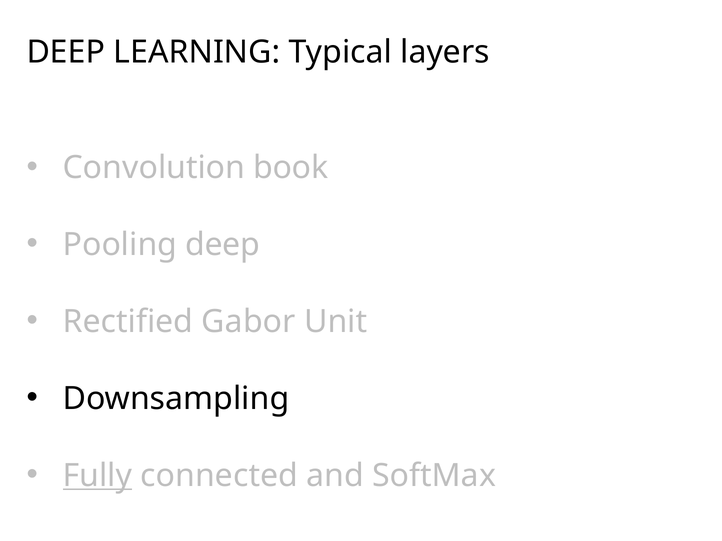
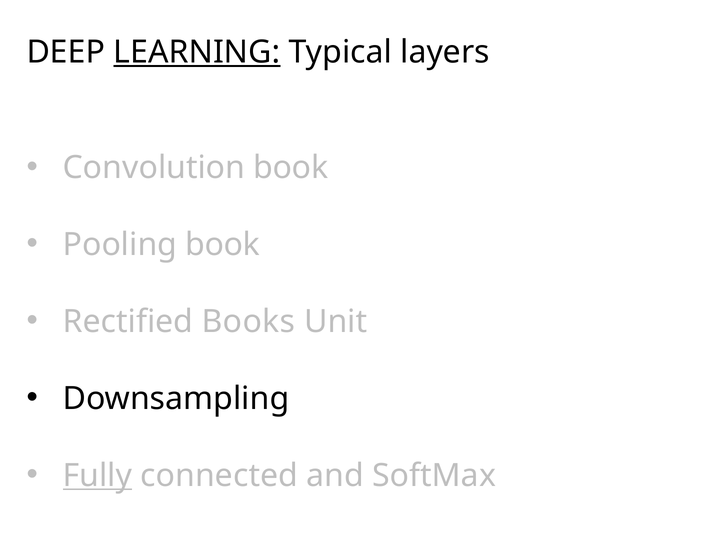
LEARNING underline: none -> present
Pooling deep: deep -> book
Gabor: Gabor -> Books
